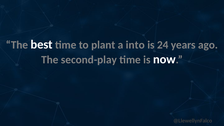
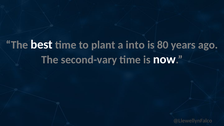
24: 24 -> 80
second-play: second-play -> second-vary
